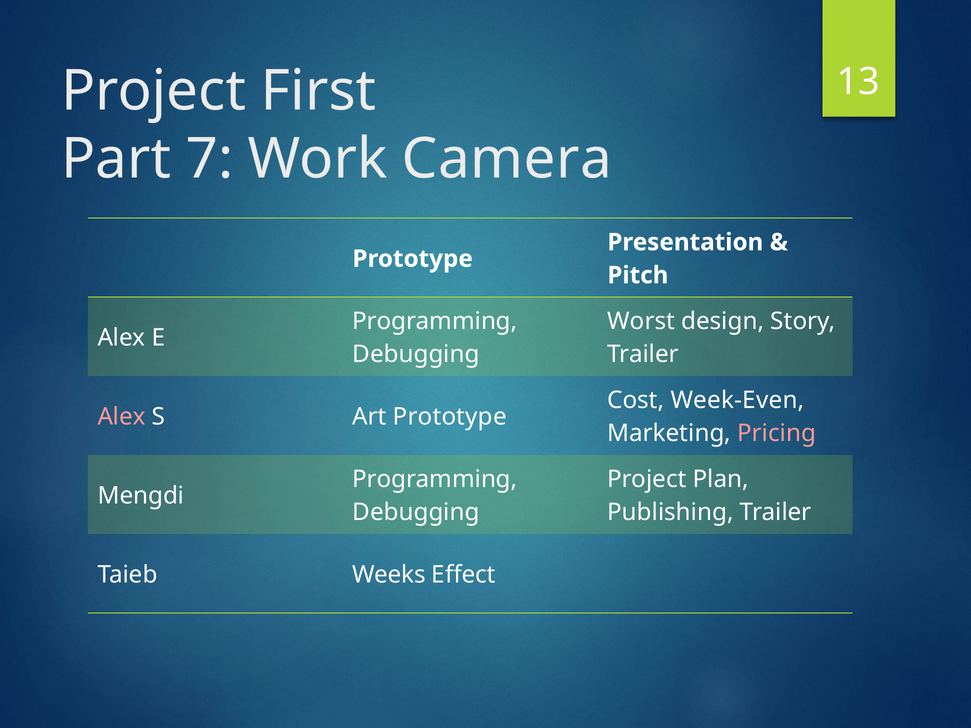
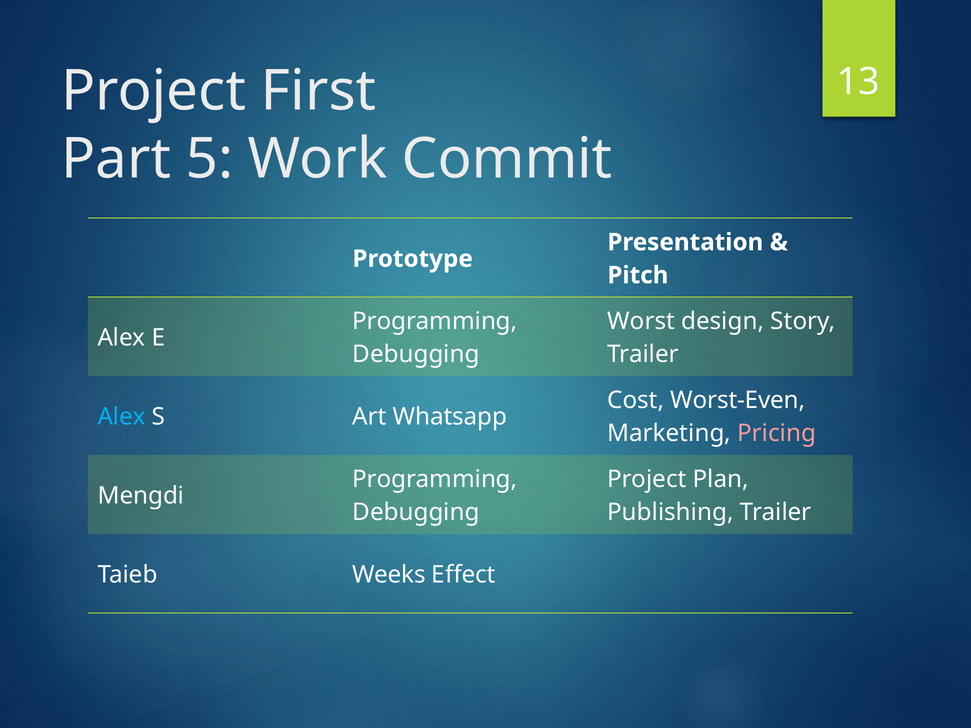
7: 7 -> 5
Camera: Camera -> Commit
Week-Even: Week-Even -> Worst-Even
Alex at (121, 417) colour: pink -> light blue
Art Prototype: Prototype -> Whatsapp
